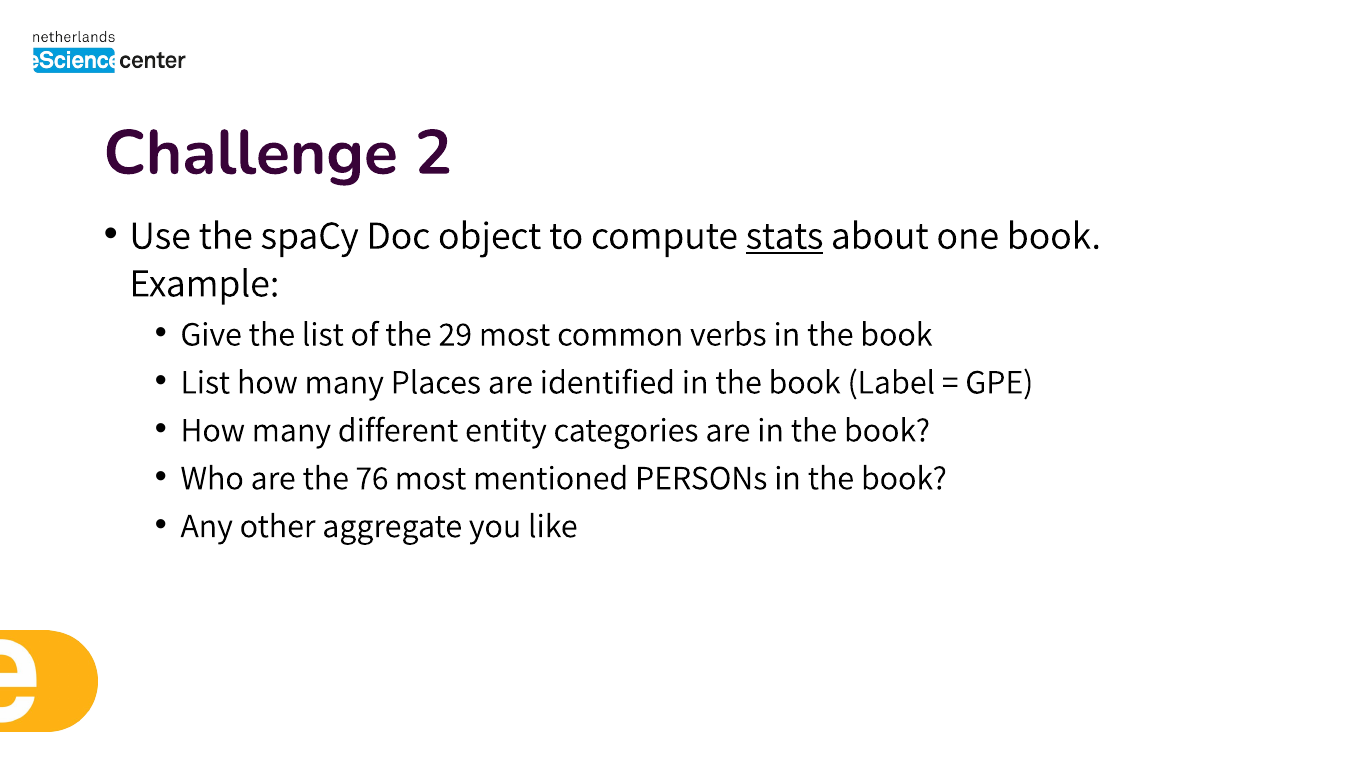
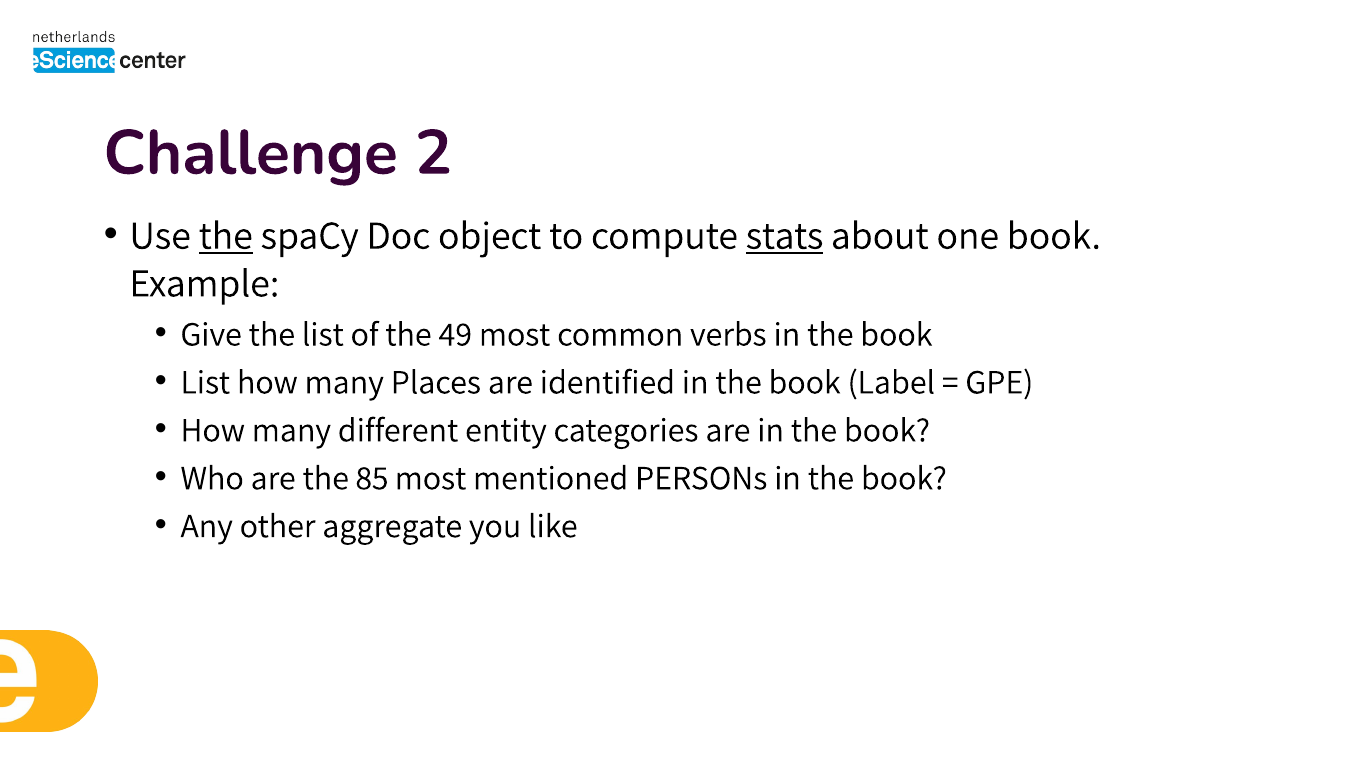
the at (226, 236) underline: none -> present
29: 29 -> 49
76: 76 -> 85
